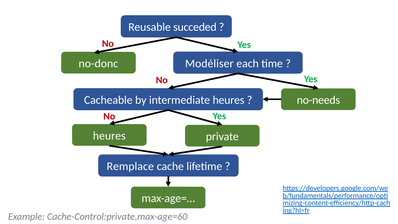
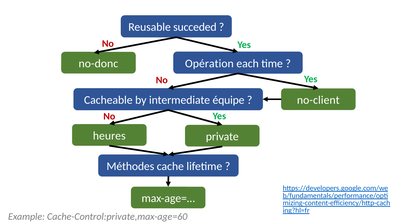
Modéliser: Modéliser -> Opération
intermediate heures: heures -> équipe
no-needs: no-needs -> no-client
Remplace: Remplace -> Méthodes
